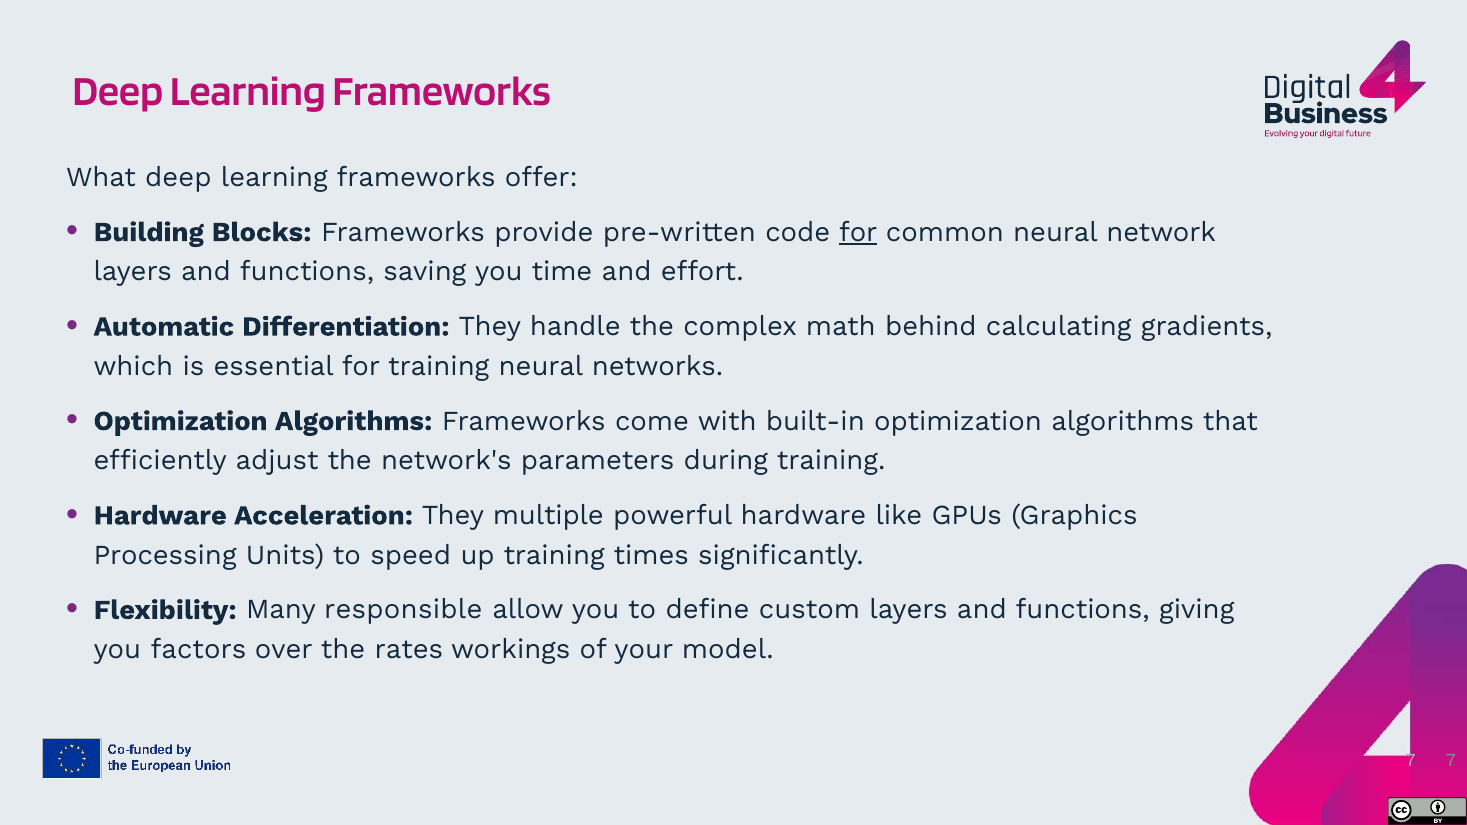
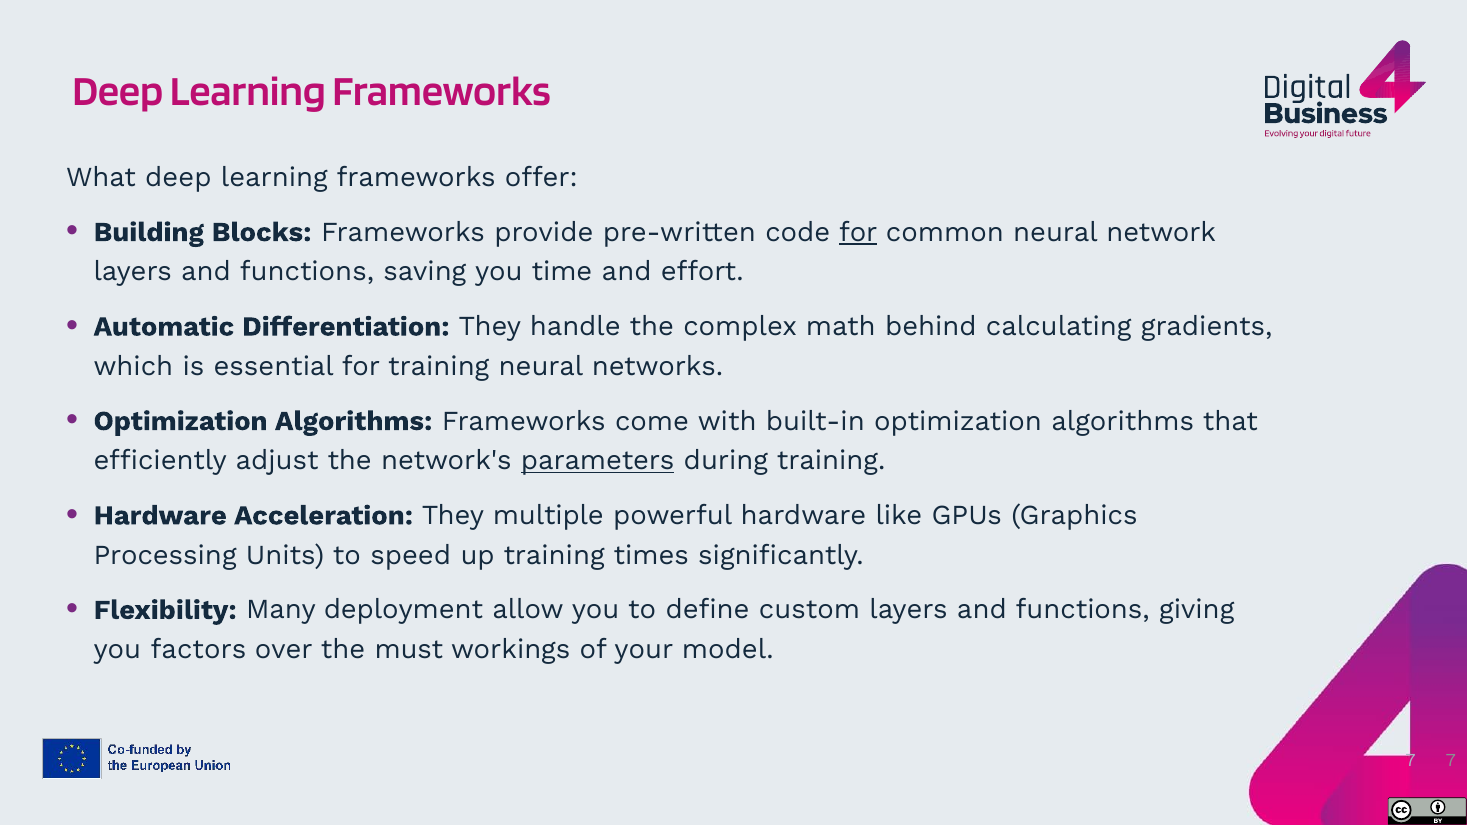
parameters underline: none -> present
responsible: responsible -> deployment
rates: rates -> must
